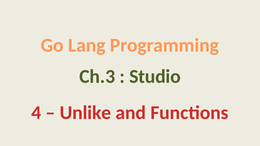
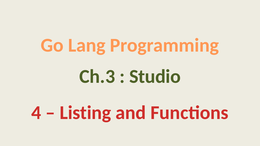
Unlike: Unlike -> Listing
